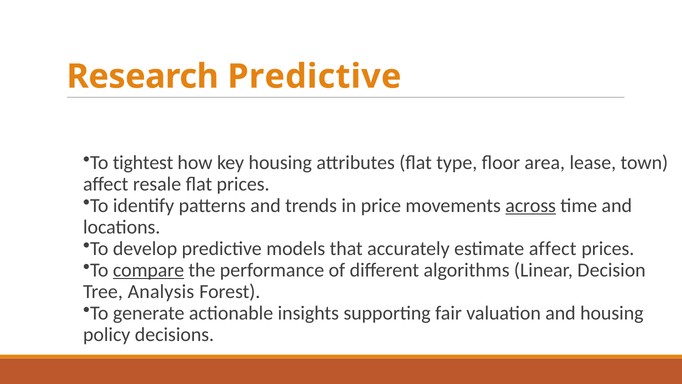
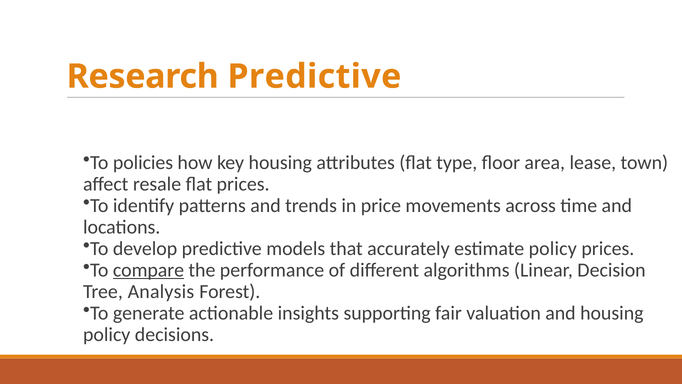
tightest: tightest -> policies
across underline: present -> none
estimate affect: affect -> policy
